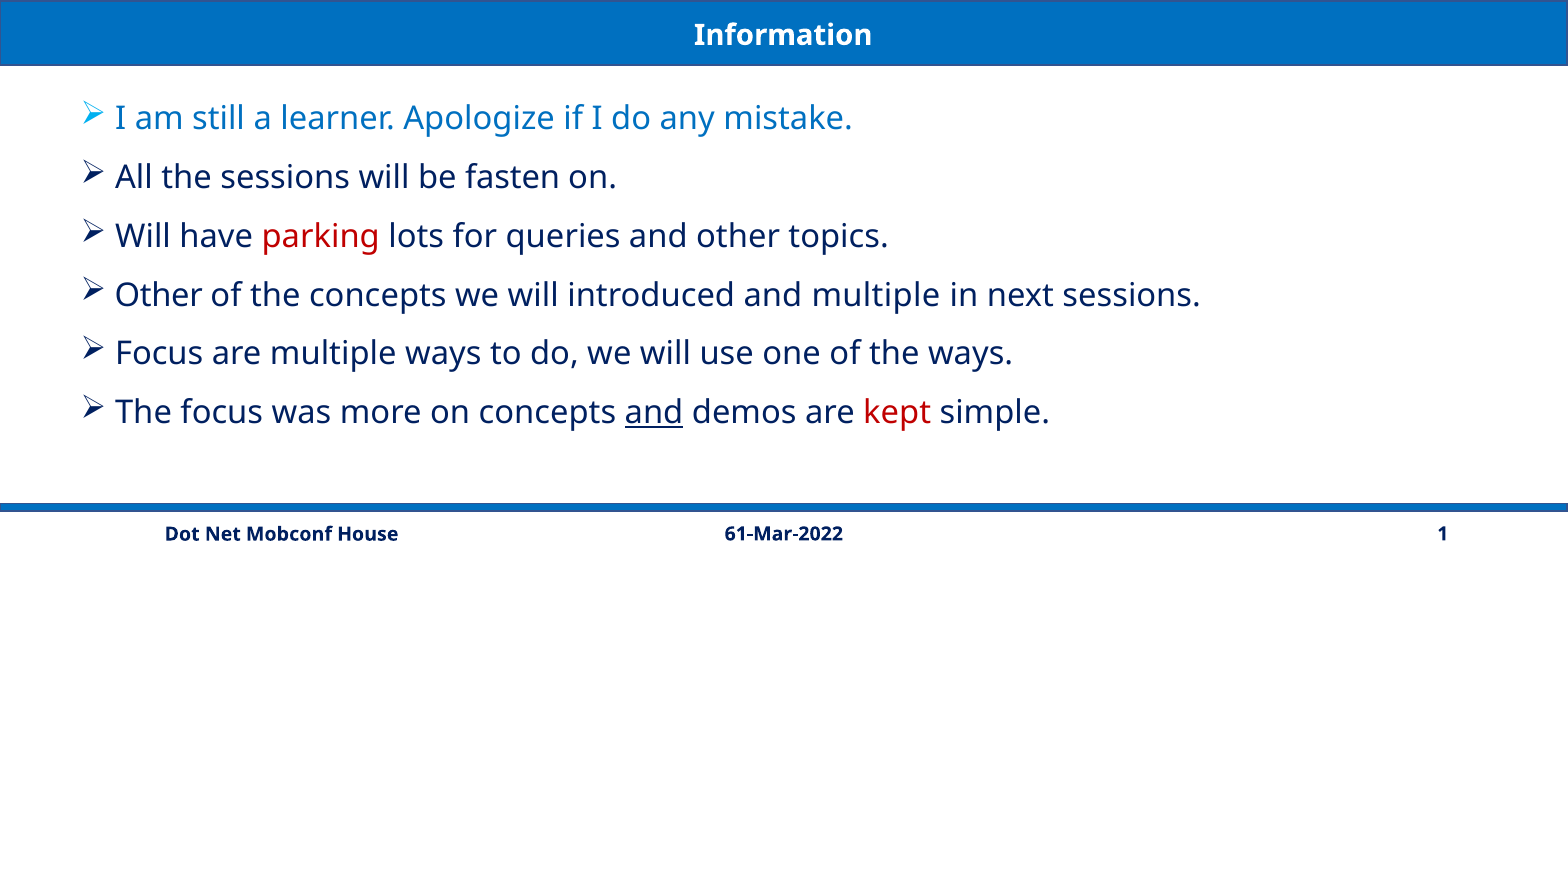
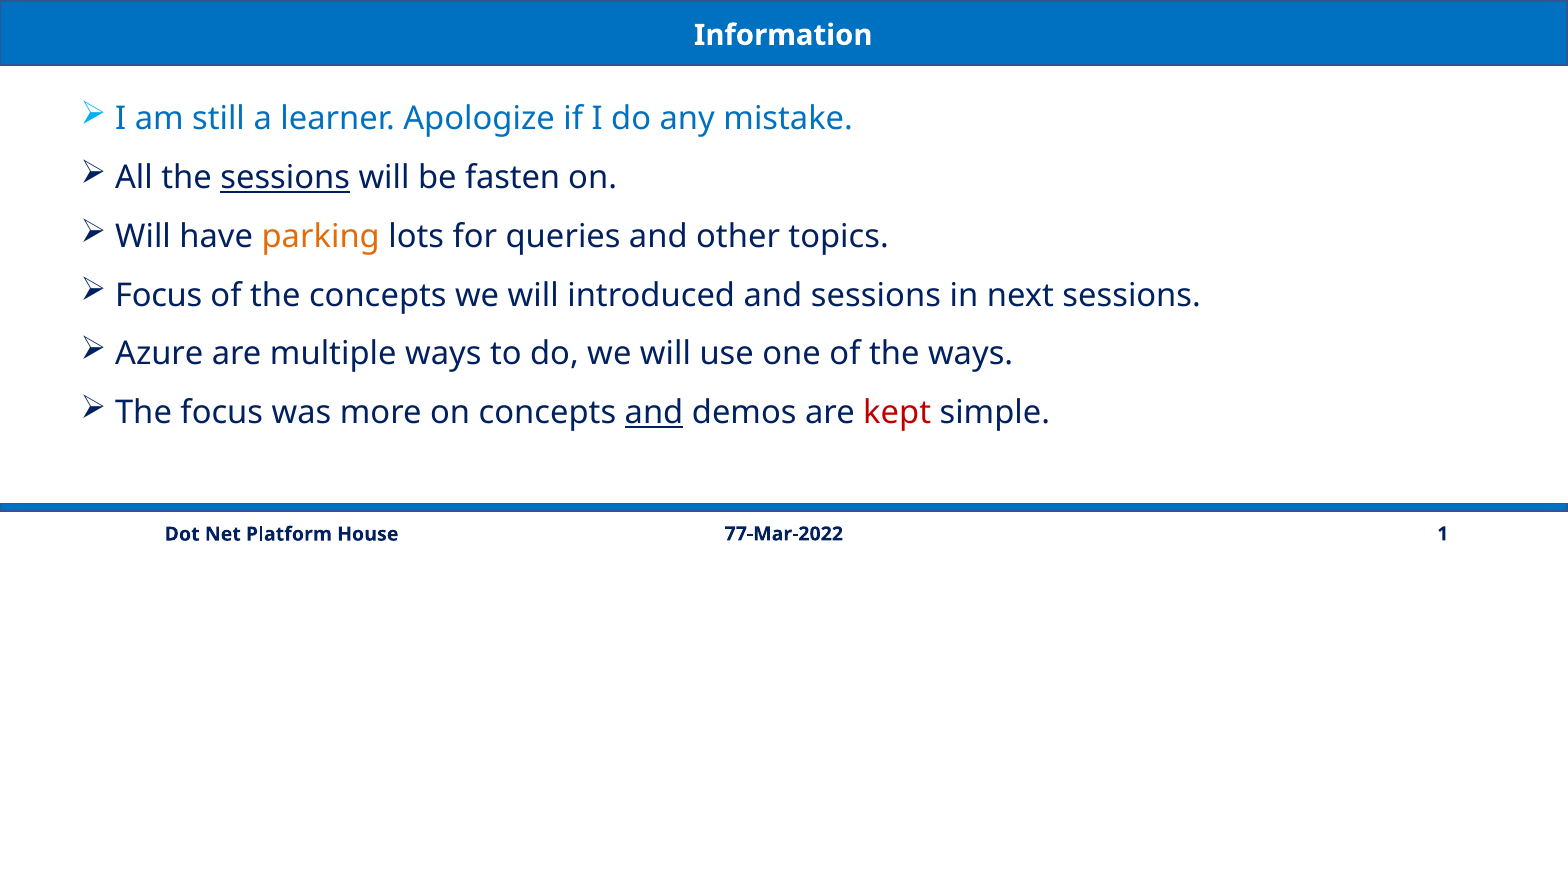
sessions at (285, 178) underline: none -> present
parking colour: red -> orange
Other at (159, 295): Other -> Focus
and multiple: multiple -> sessions
Focus at (159, 354): Focus -> Azure
61-Mar-2022: 61-Mar-2022 -> 77-Mar-2022
Mobconf: Mobconf -> Platform
